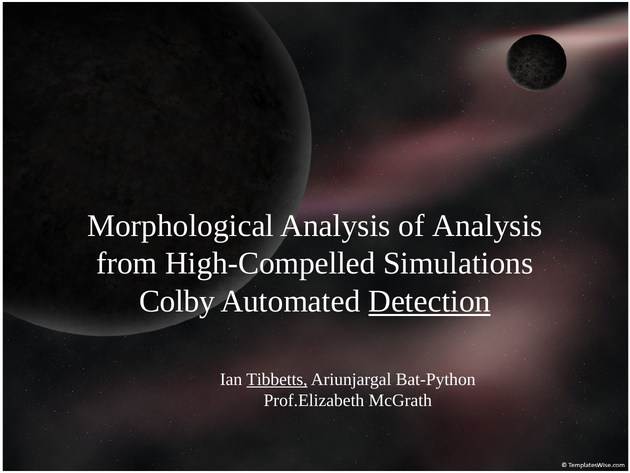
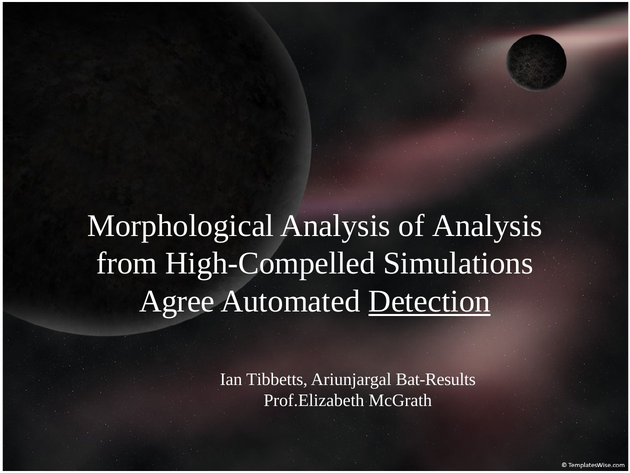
Colby: Colby -> Agree
Tibbetts underline: present -> none
Bat-Python: Bat-Python -> Bat-Results
